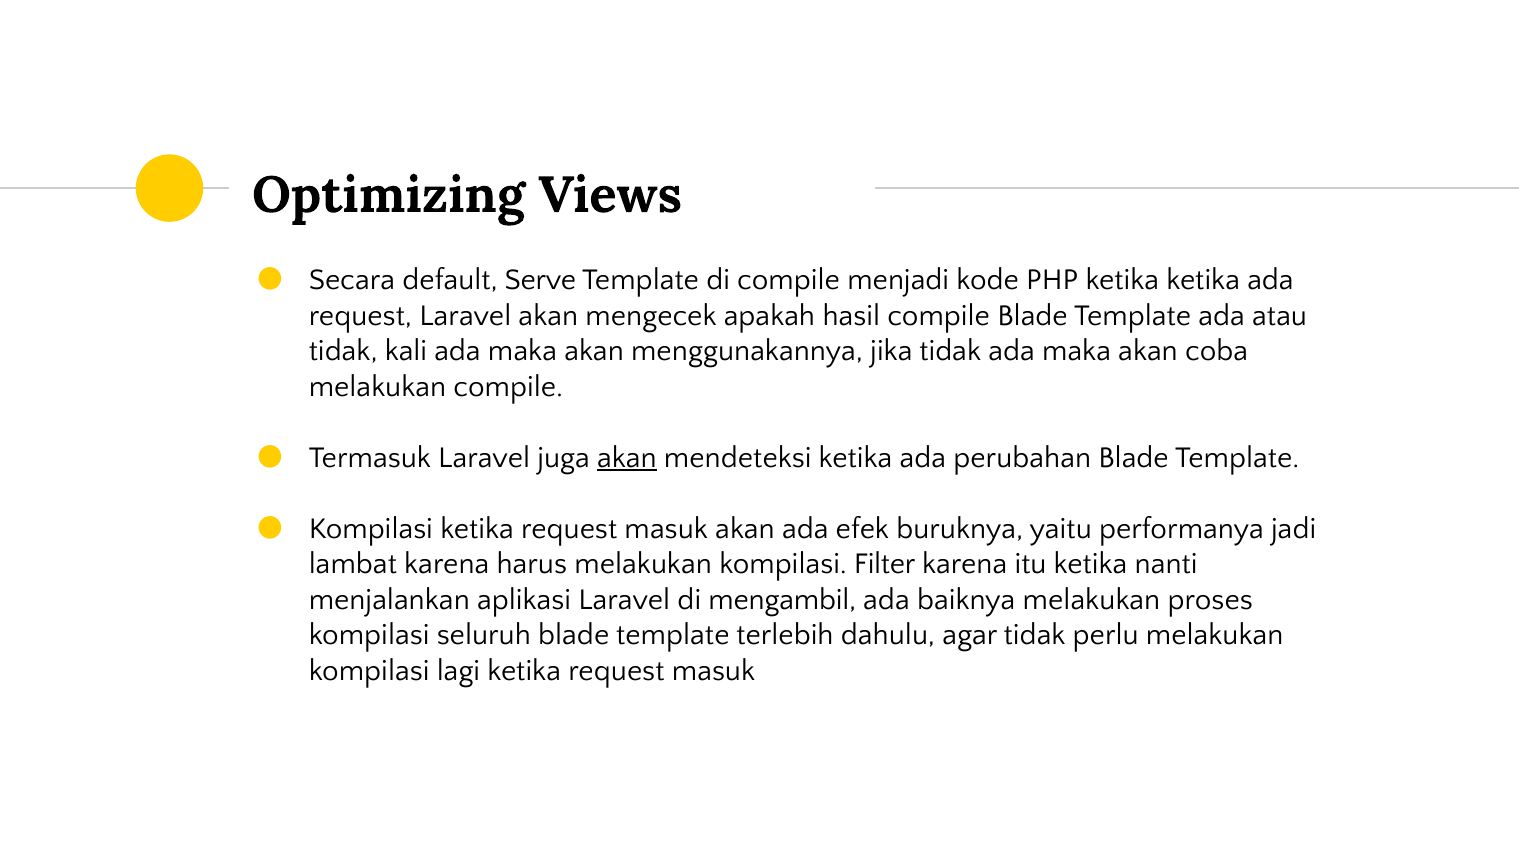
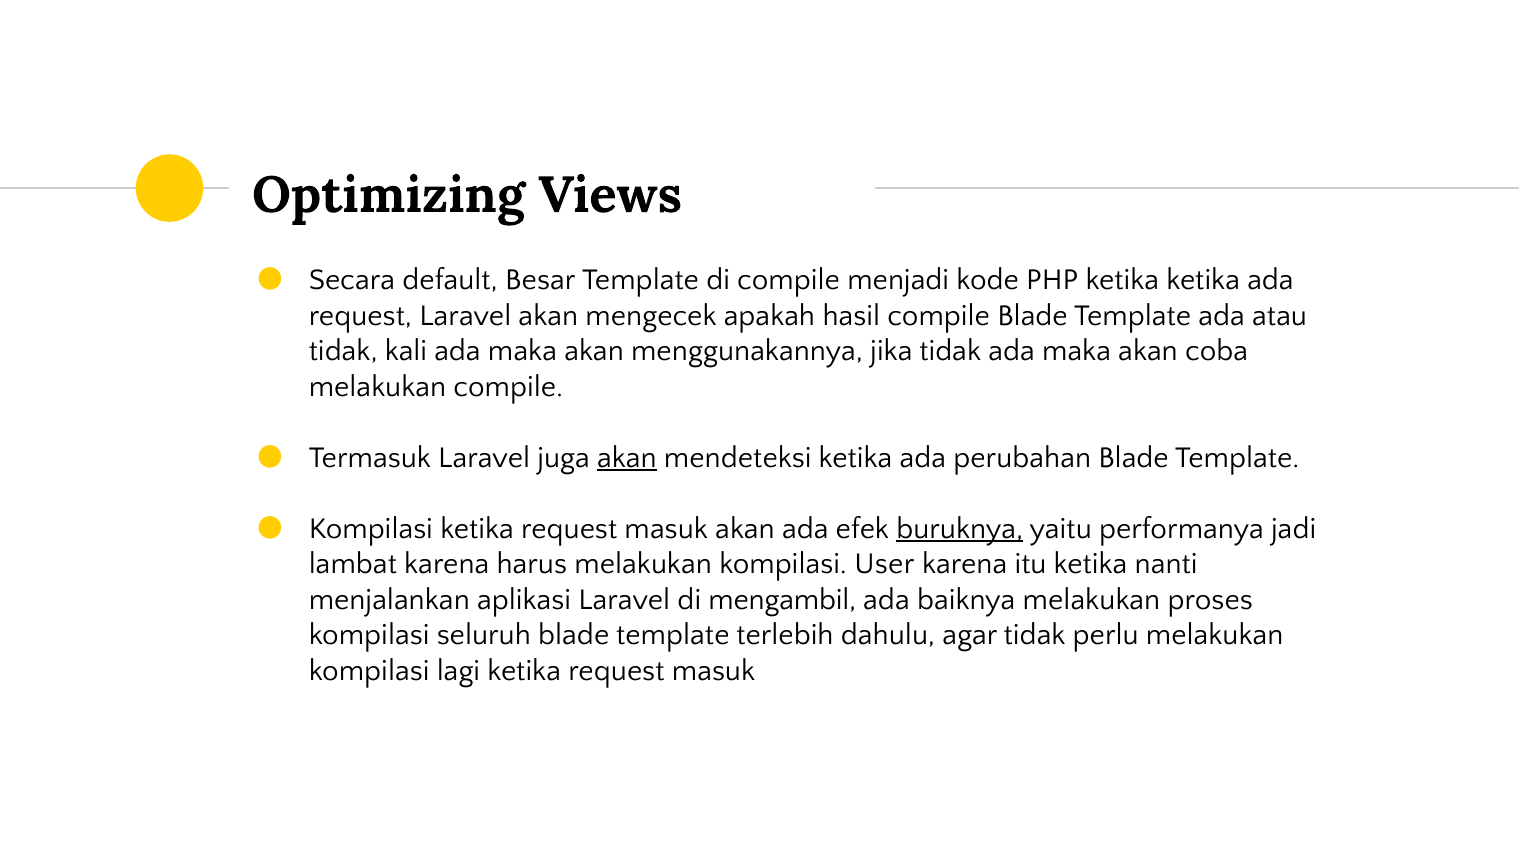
Serve: Serve -> Besar
buruknya underline: none -> present
Filter: Filter -> User
